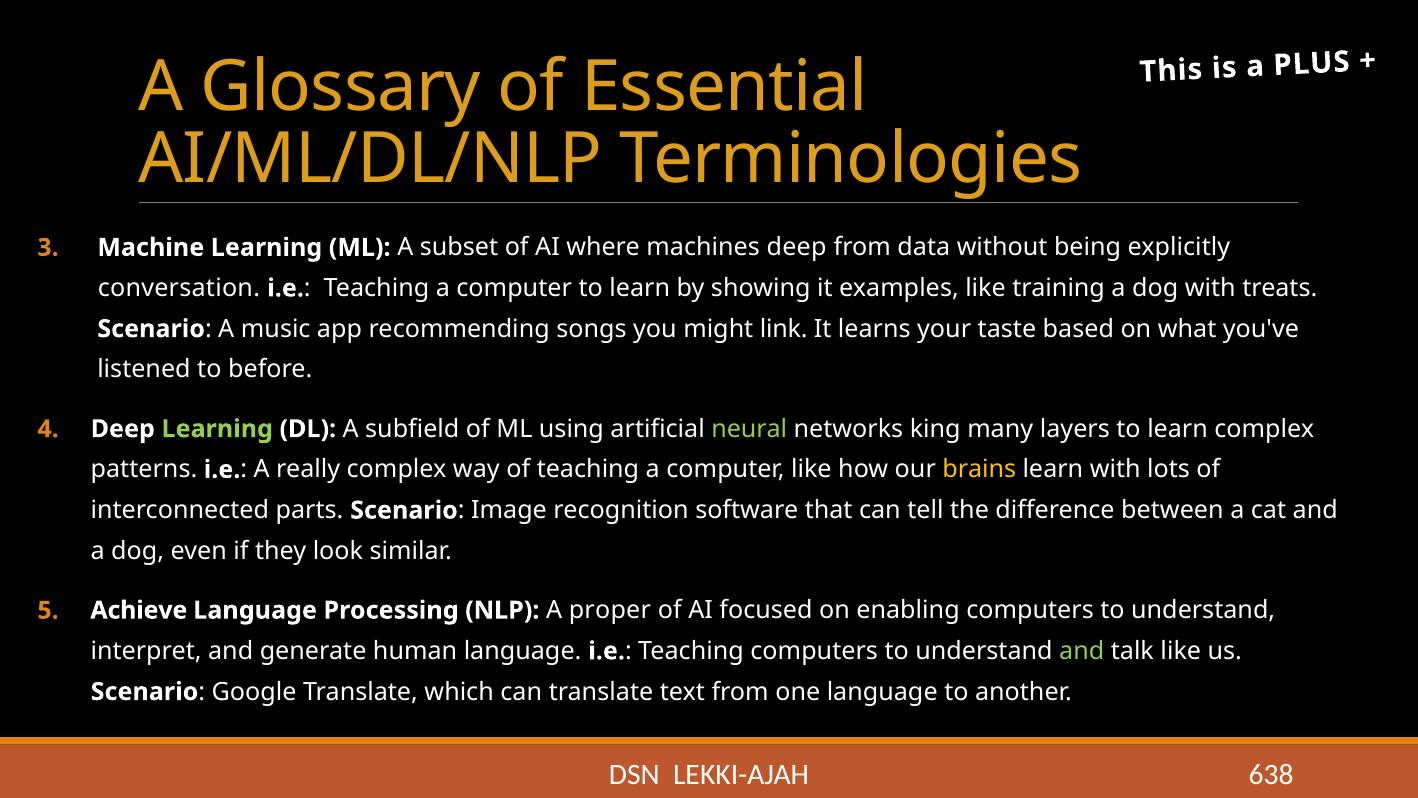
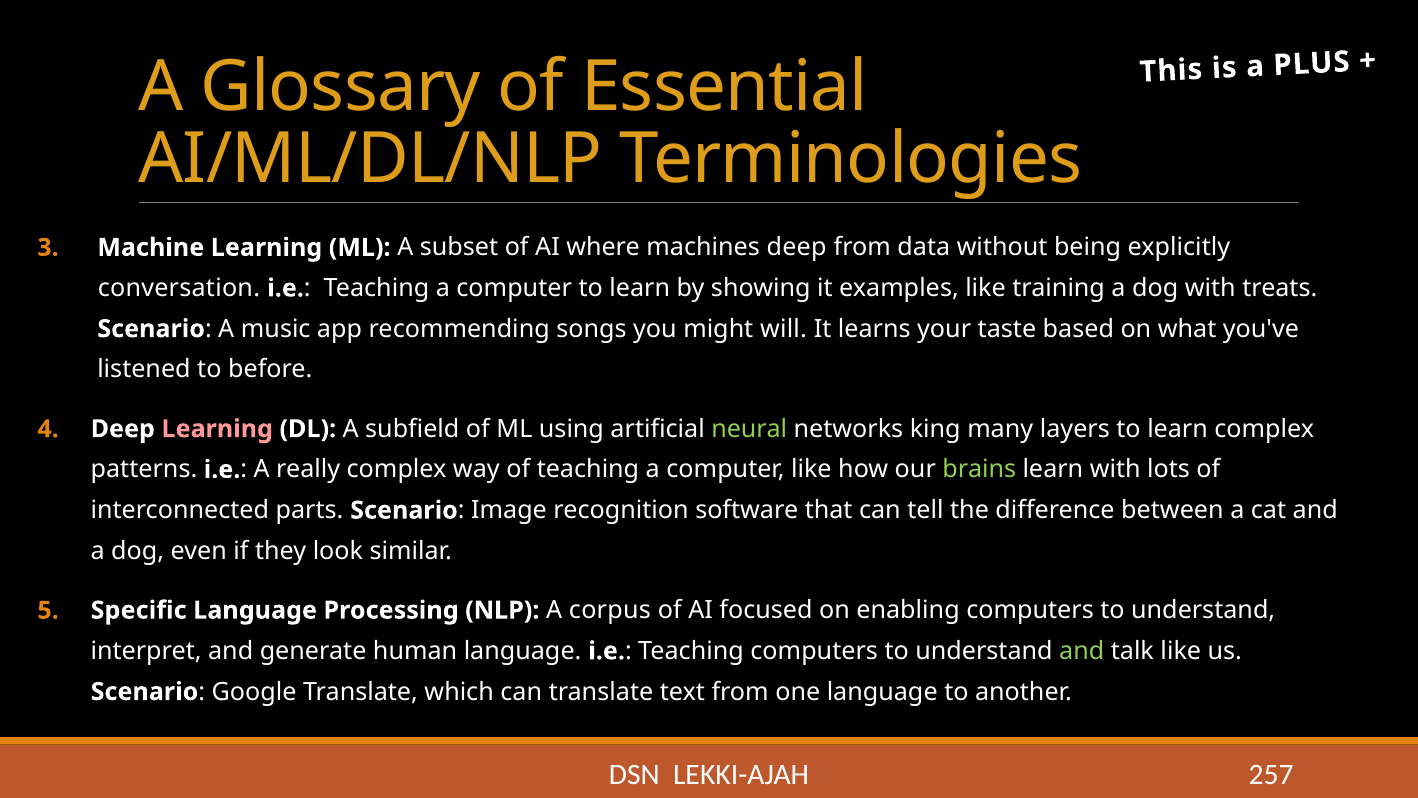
link: link -> will
Learning at (217, 429) colour: light green -> pink
brains colour: yellow -> light green
Achieve: Achieve -> Specific
proper: proper -> corpus
638: 638 -> 257
